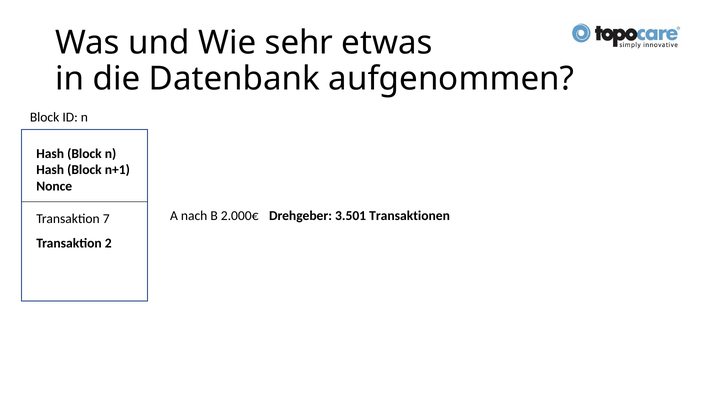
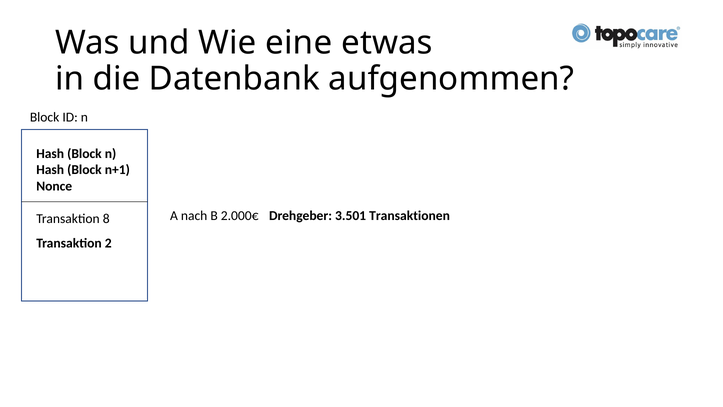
sehr: sehr -> eine
7: 7 -> 8
